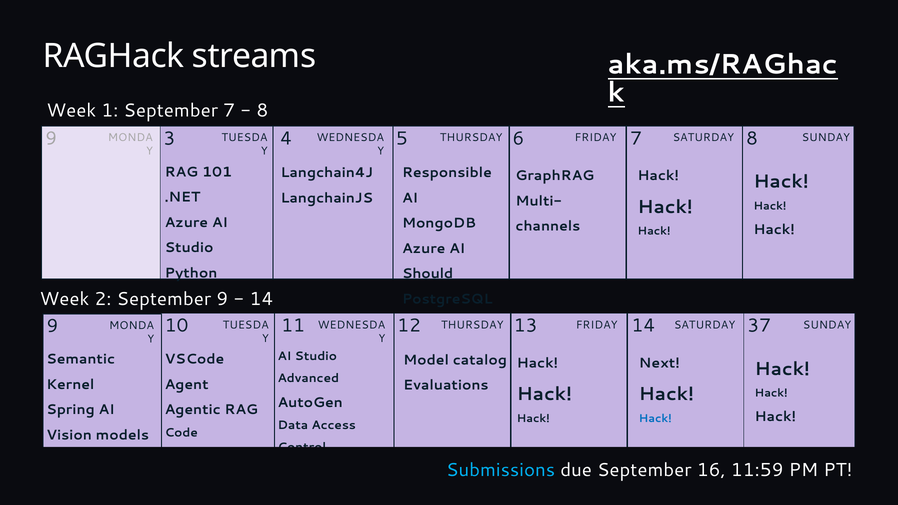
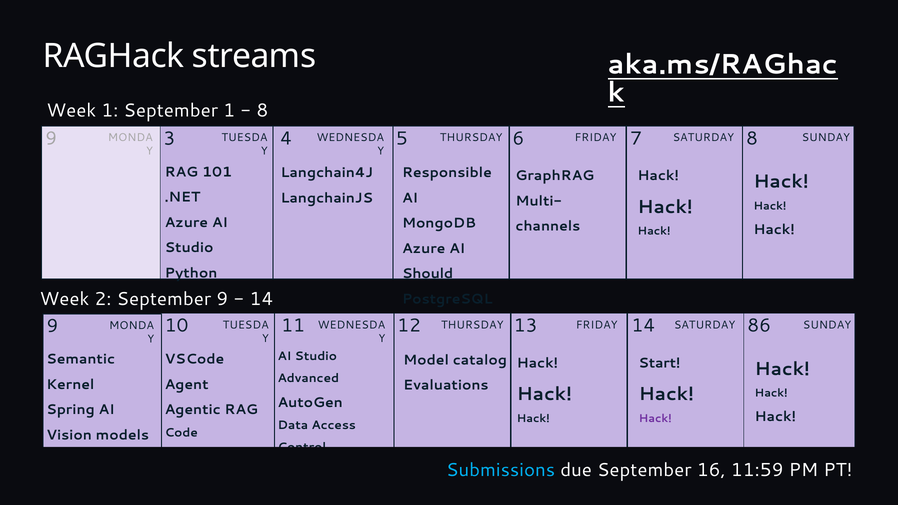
September 7: 7 -> 1
37: 37 -> 86
Next: Next -> Start
Hack at (655, 418) colour: blue -> purple
